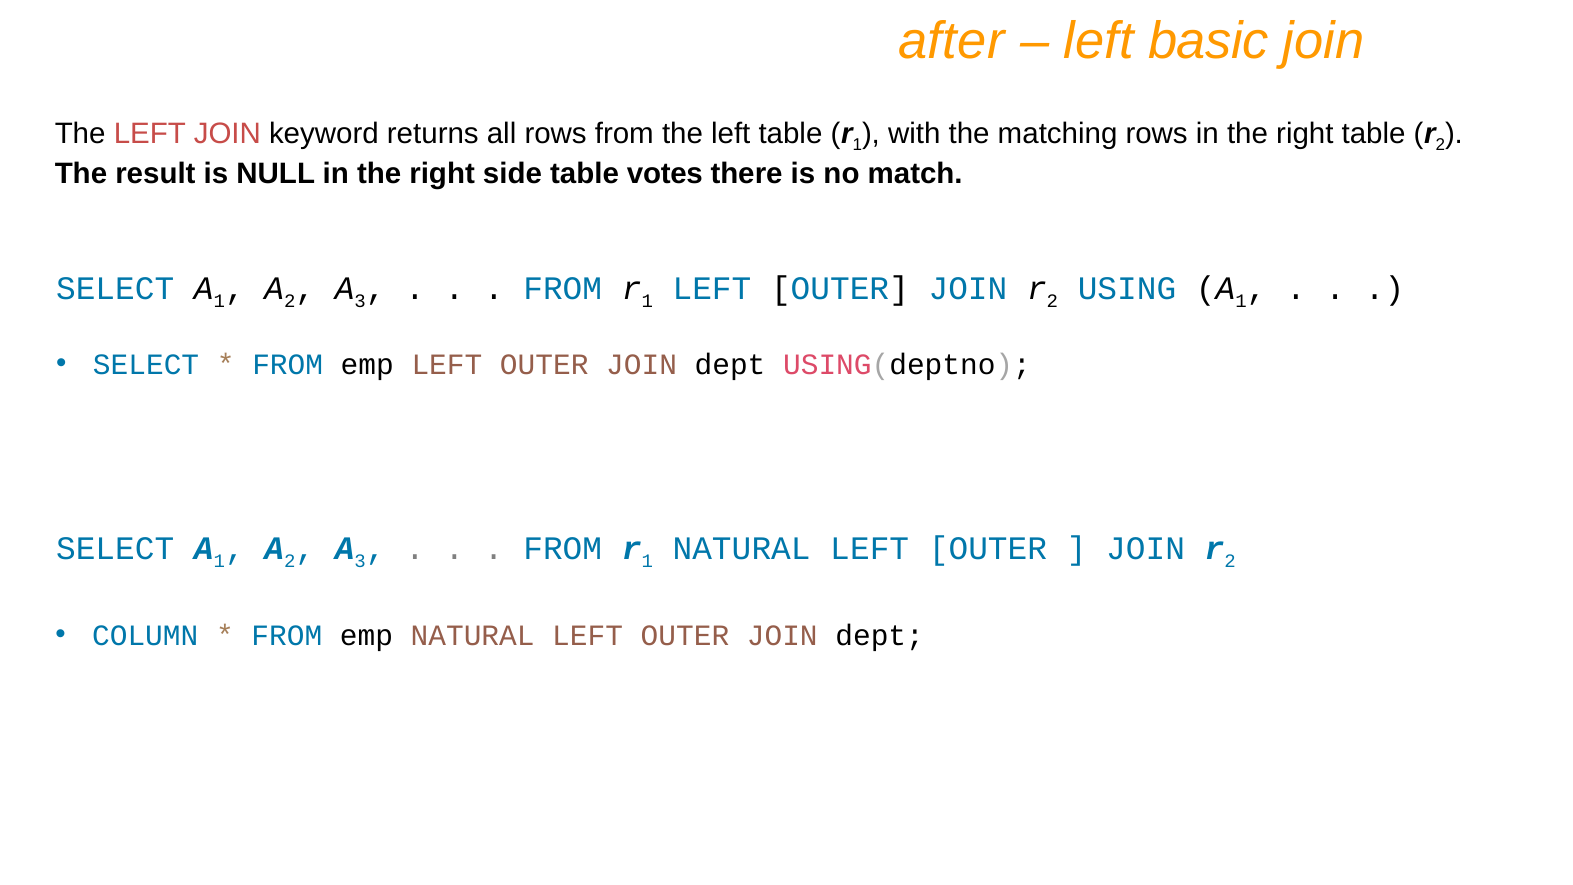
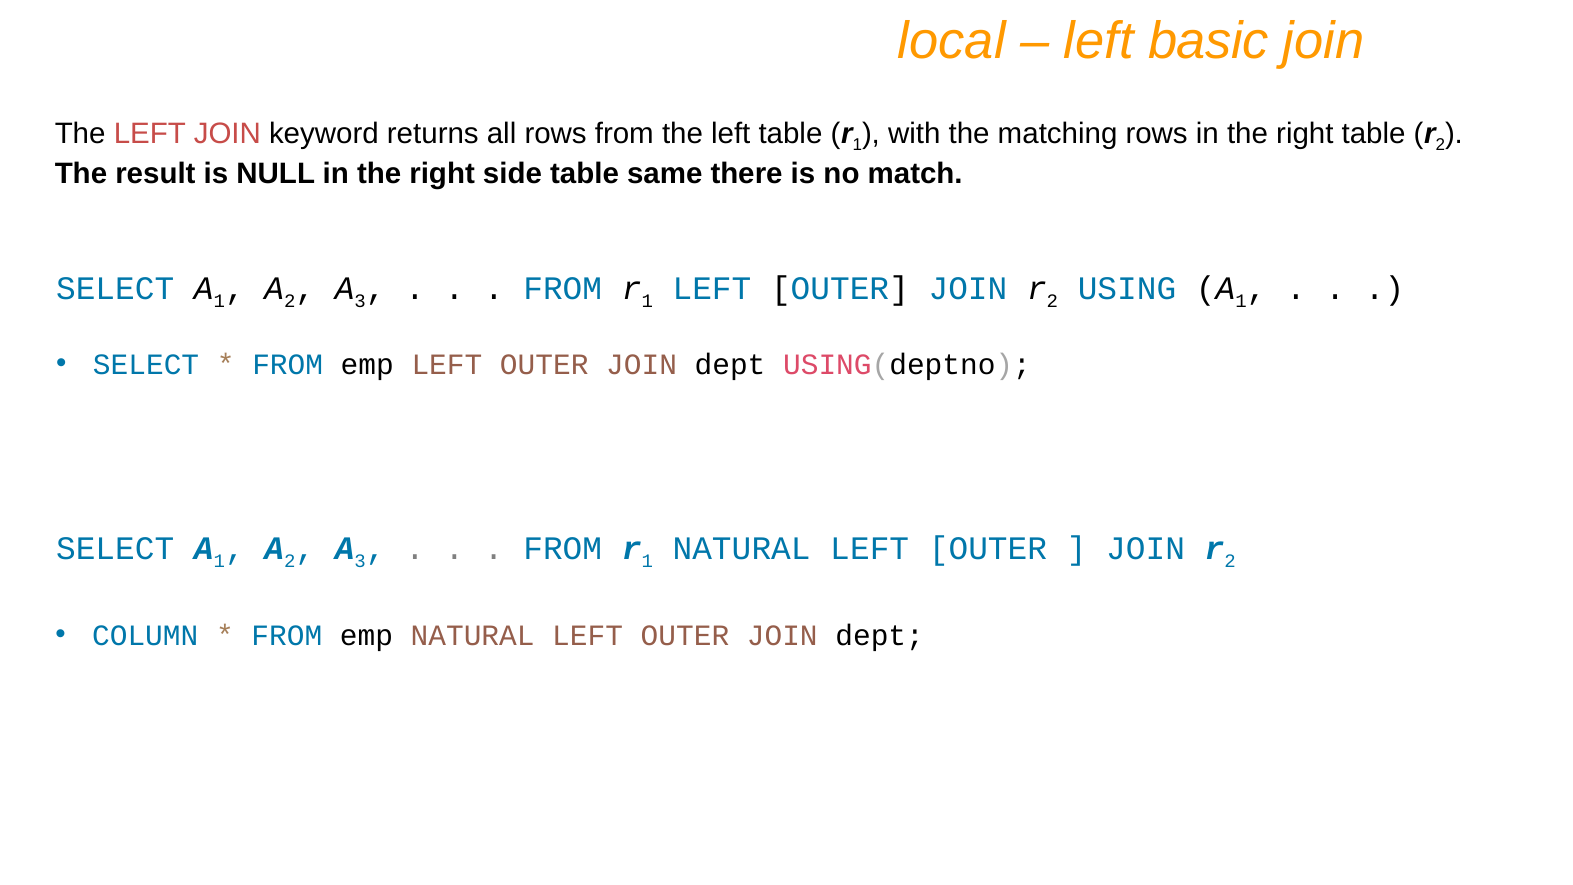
after: after -> local
votes: votes -> same
